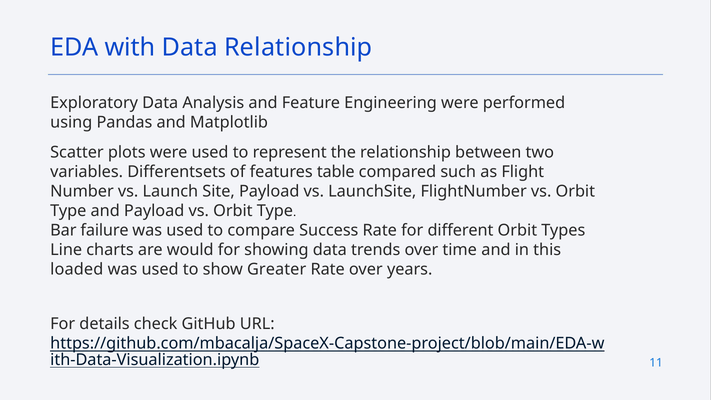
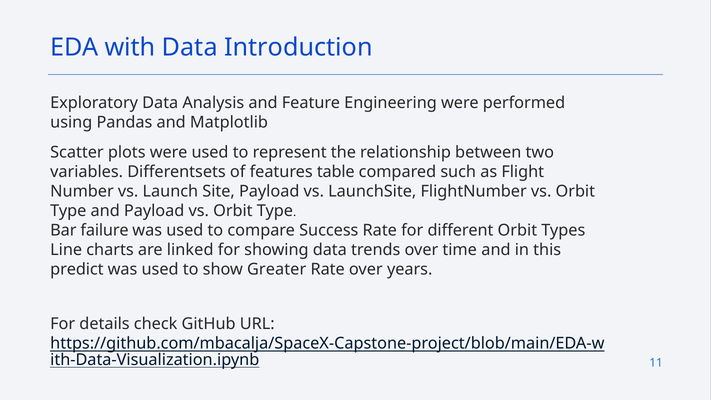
Data Relationship: Relationship -> Introduction
would: would -> linked
loaded: loaded -> predict
